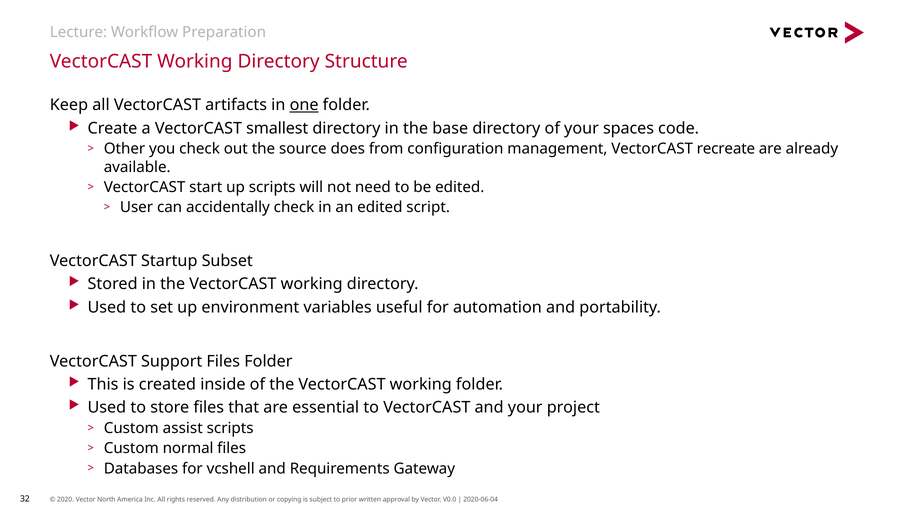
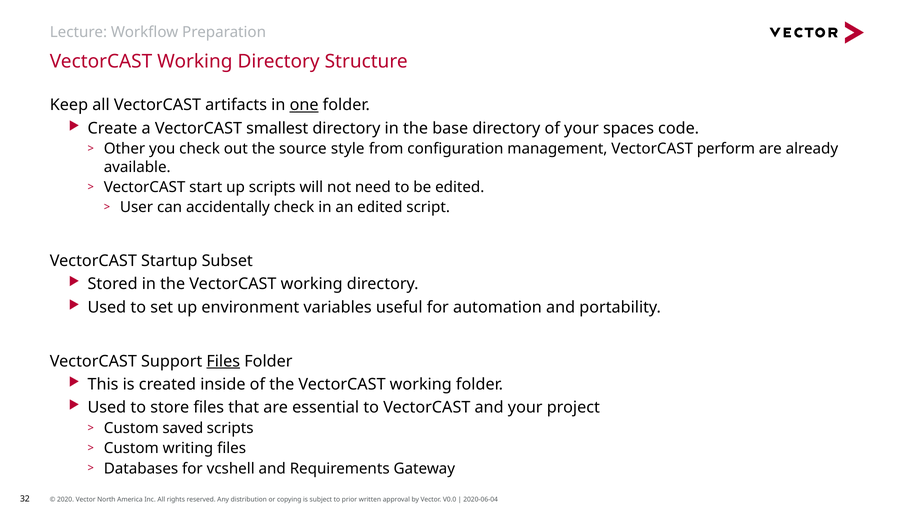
does: does -> style
recreate: recreate -> perform
Files at (223, 362) underline: none -> present
assist: assist -> saved
normal: normal -> writing
